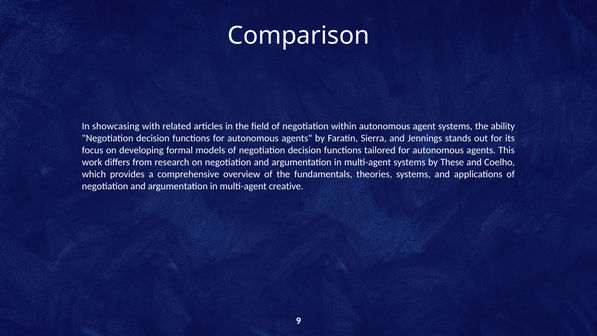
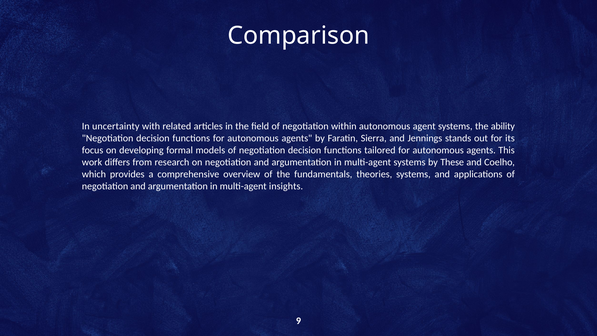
showcasing: showcasing -> uncertainty
creative: creative -> insights
